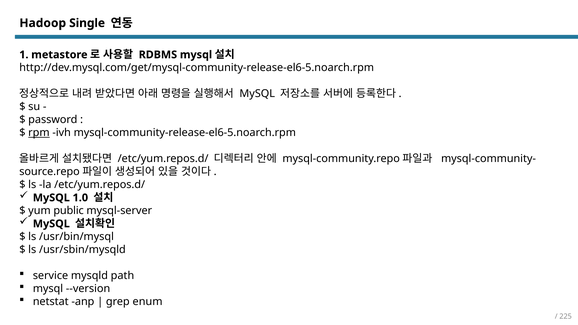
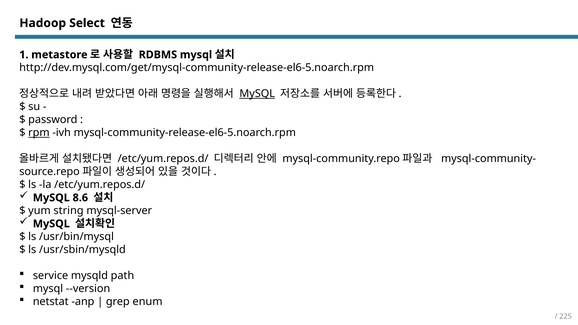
Single: Single -> Select
MySQL at (257, 94) underline: none -> present
1.0: 1.0 -> 8.6
public: public -> string
